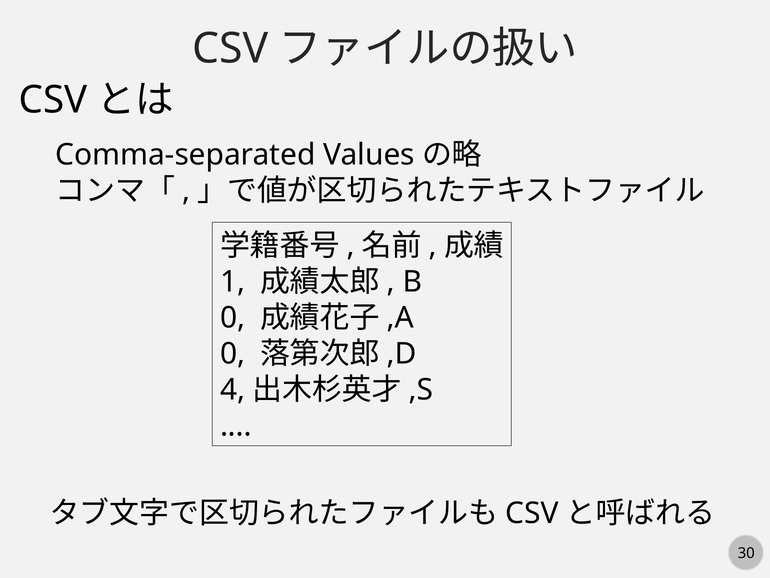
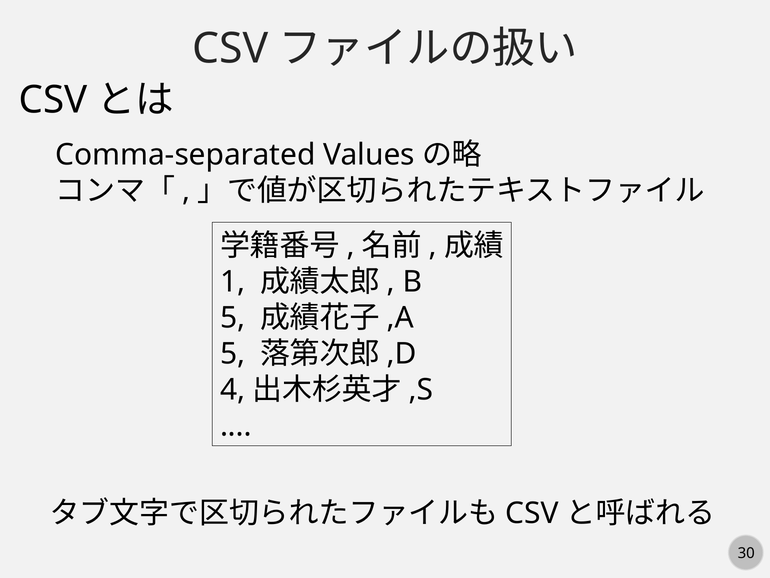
0 at (233, 318): 0 -> 5
0 at (233, 354): 0 -> 5
